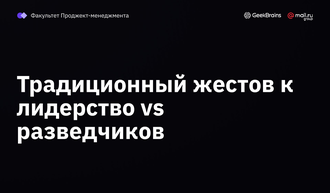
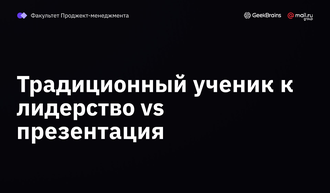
жестов: жестов -> ученик
разведчиков: разведчиков -> презентация
